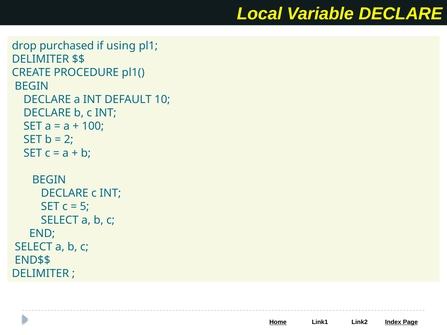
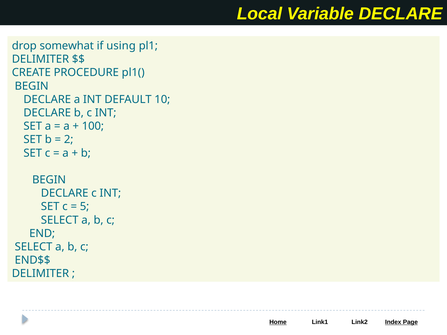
purchased: purchased -> somewhat
